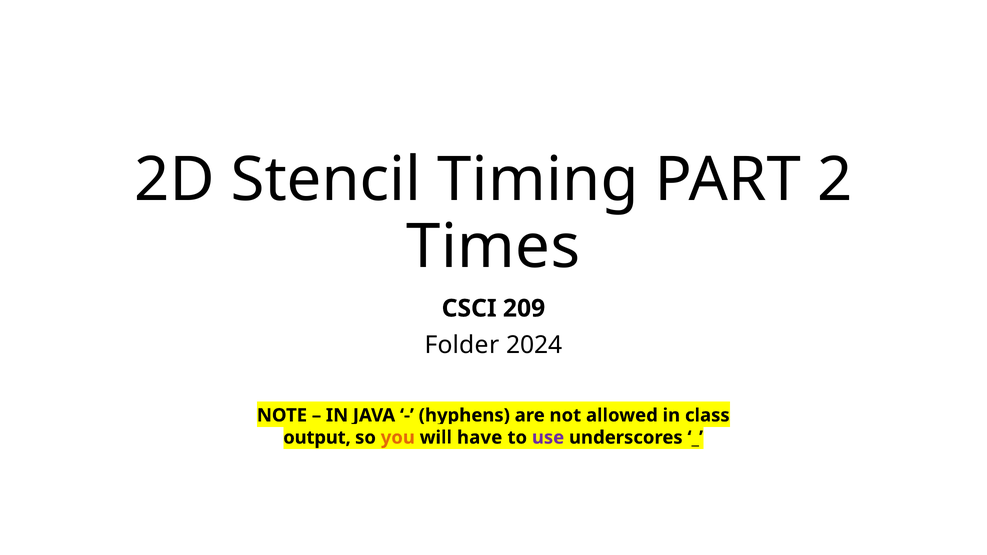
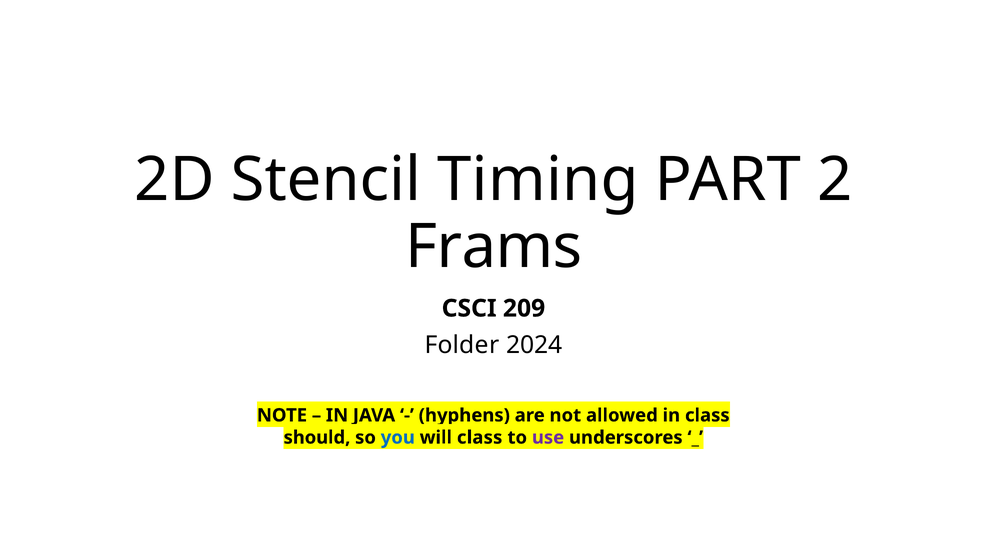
Times: Times -> Frams
output: output -> should
you colour: orange -> blue
will have: have -> class
